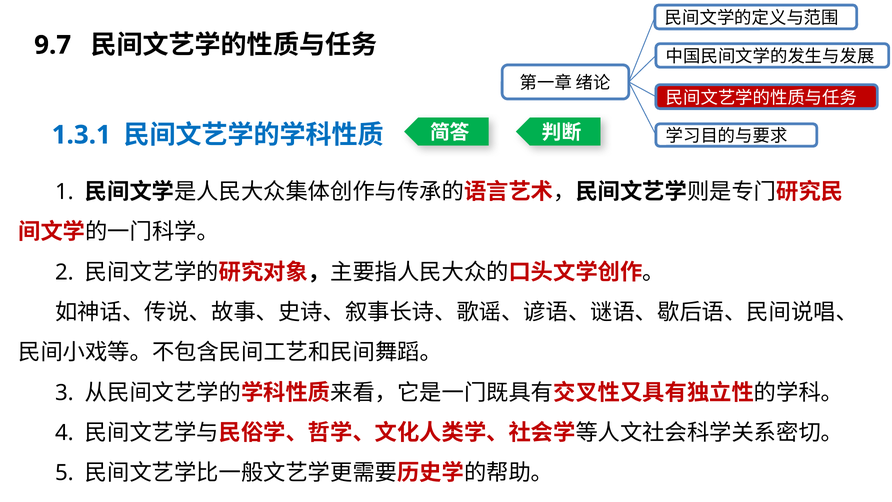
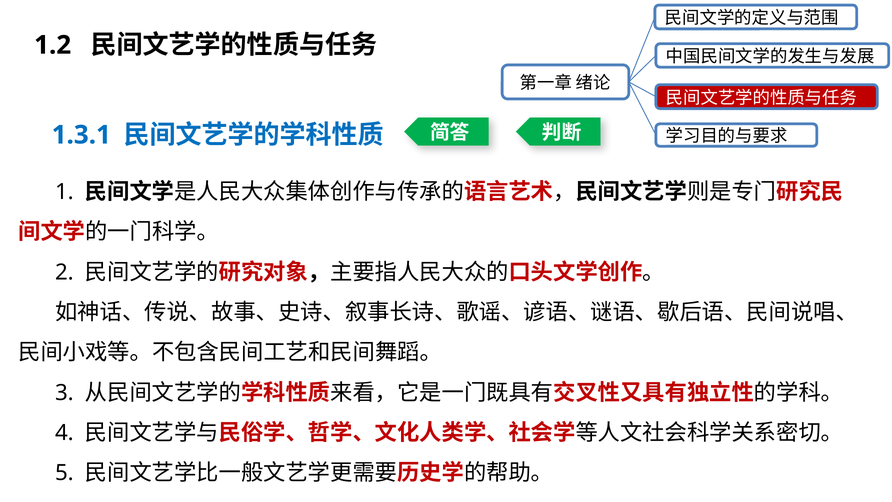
9.7: 9.7 -> 1.2
